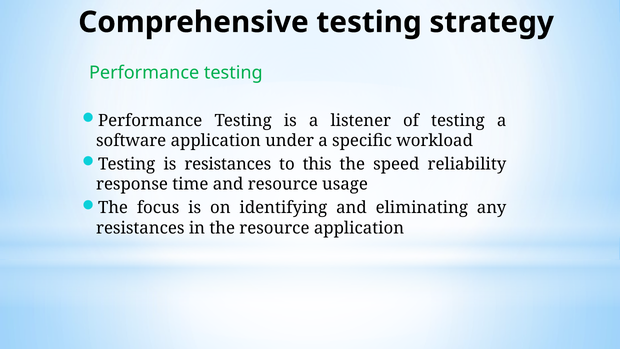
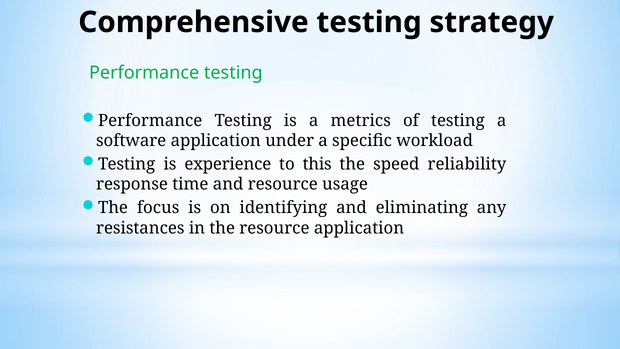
listener: listener -> metrics
is resistances: resistances -> experience
